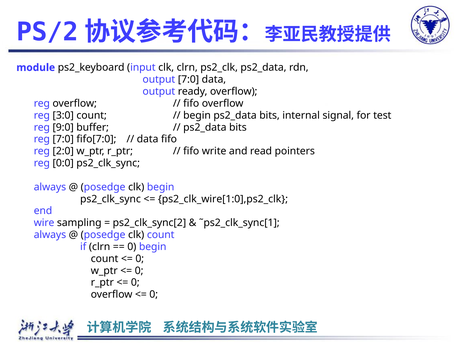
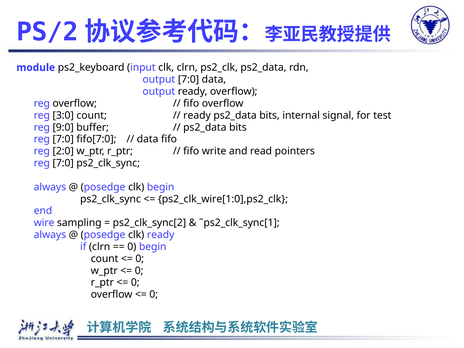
begin at (197, 115): begin -> ready
0:0 at (63, 163): 0:0 -> 7:0
clk count: count -> ready
